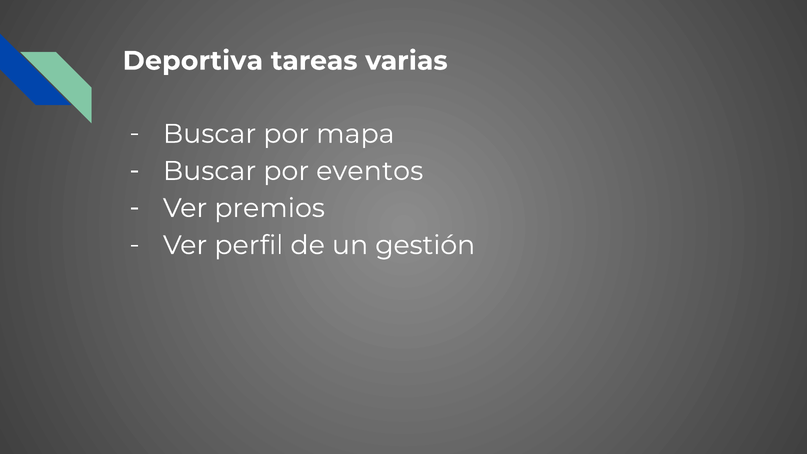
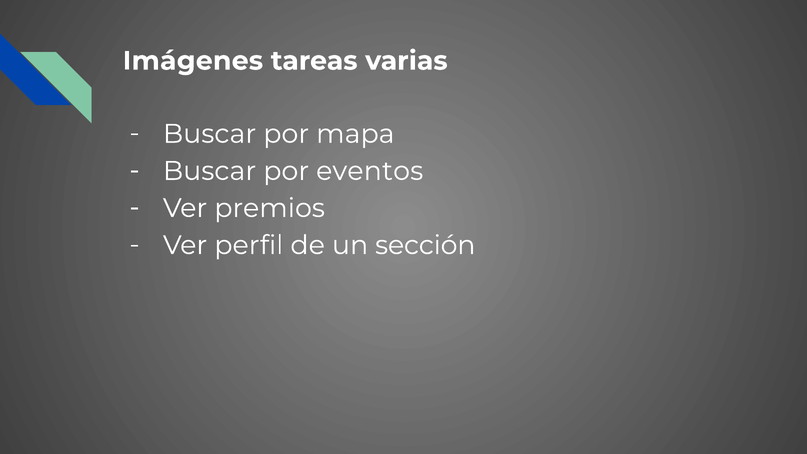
Deportiva: Deportiva -> Imágenes
gestión: gestión -> sección
